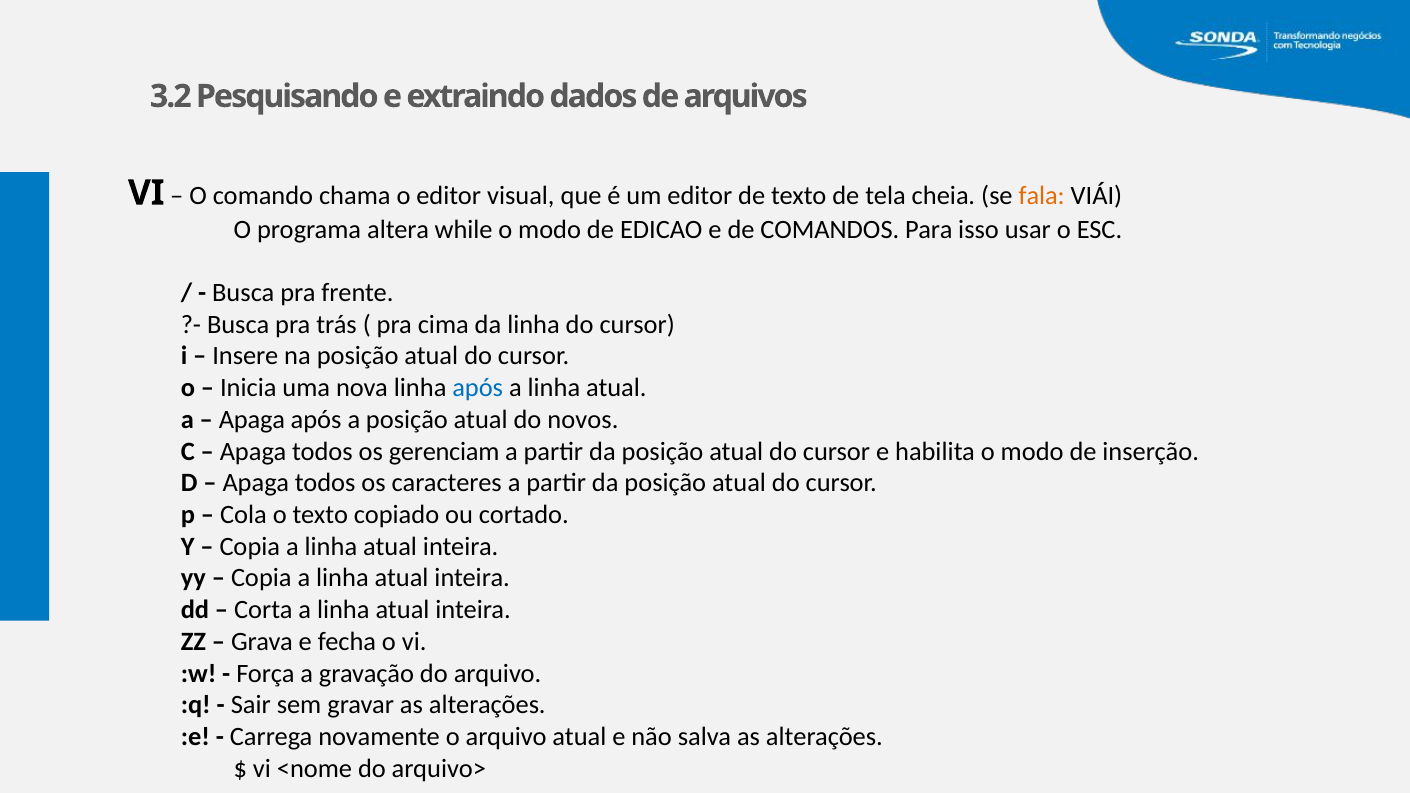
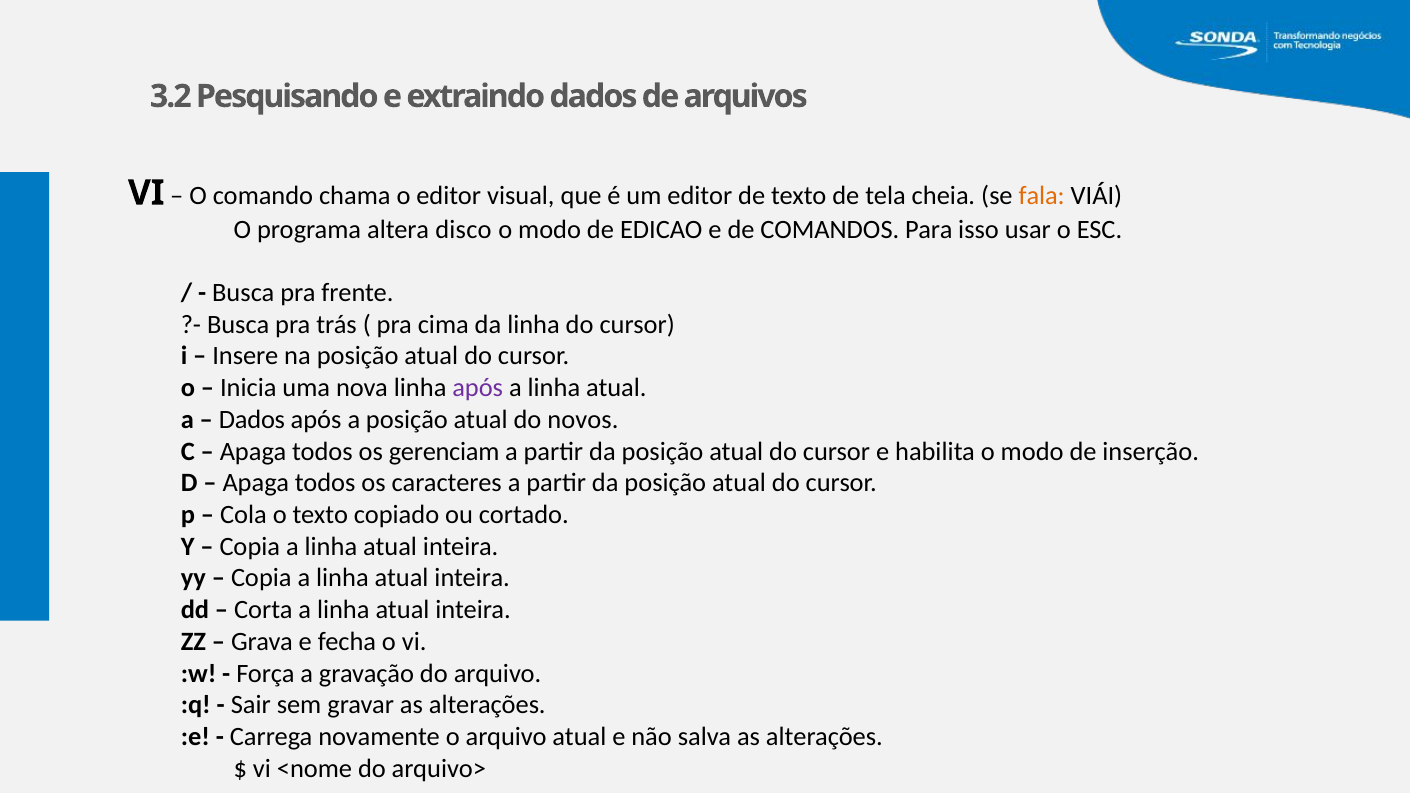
while: while -> disco
após at (478, 388) colour: blue -> purple
Apaga at (252, 420): Apaga -> Dados
